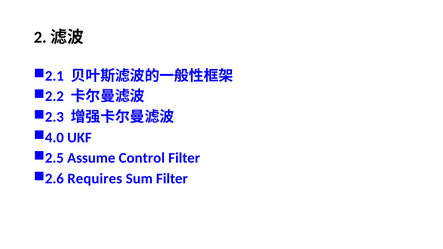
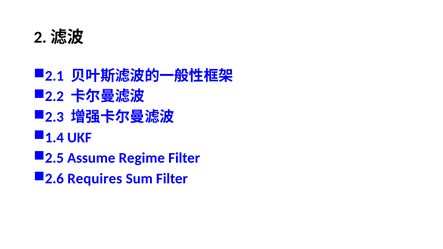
4.0: 4.0 -> 1.4
Control: Control -> Regime
